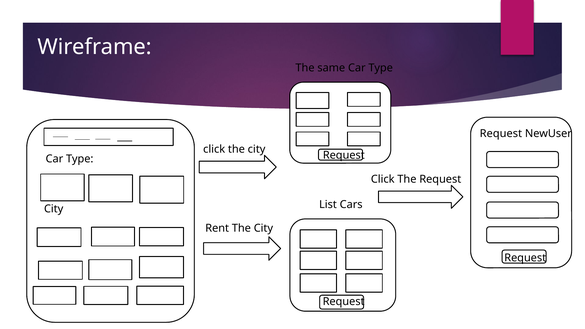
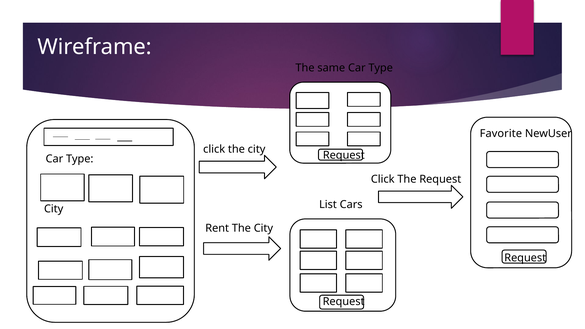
Request at (501, 134): Request -> Favorite
